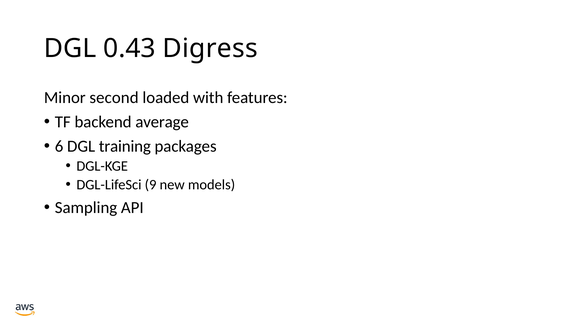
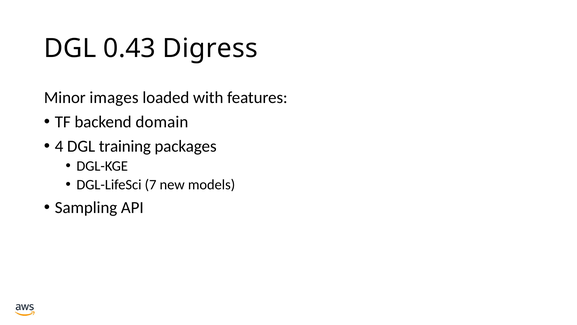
second: second -> images
average: average -> domain
6: 6 -> 4
9: 9 -> 7
